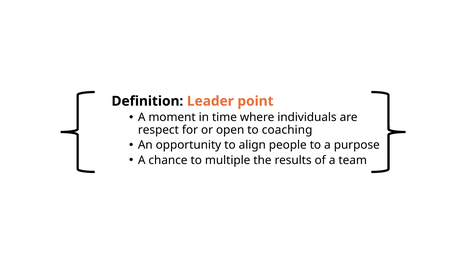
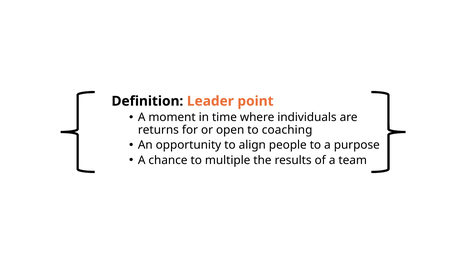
respect: respect -> returns
